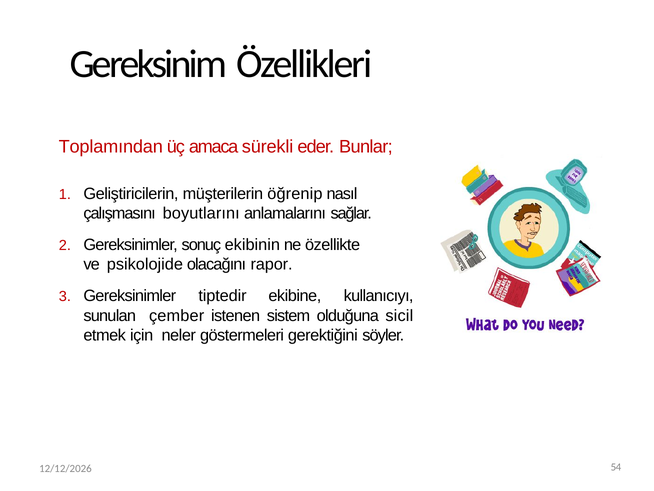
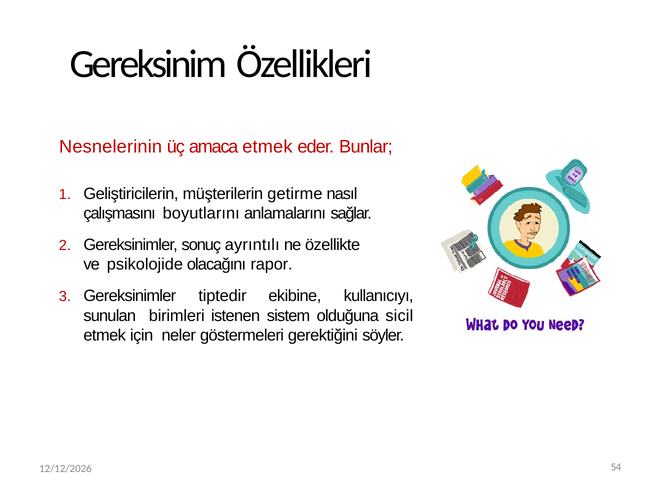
Toplamından: Toplamından -> Nesnelerinin
amaca sürekli: sürekli -> etmek
öğrenip: öğrenip -> getirme
ekibinin: ekibinin -> ayrıntılı
çember: çember -> birimleri
